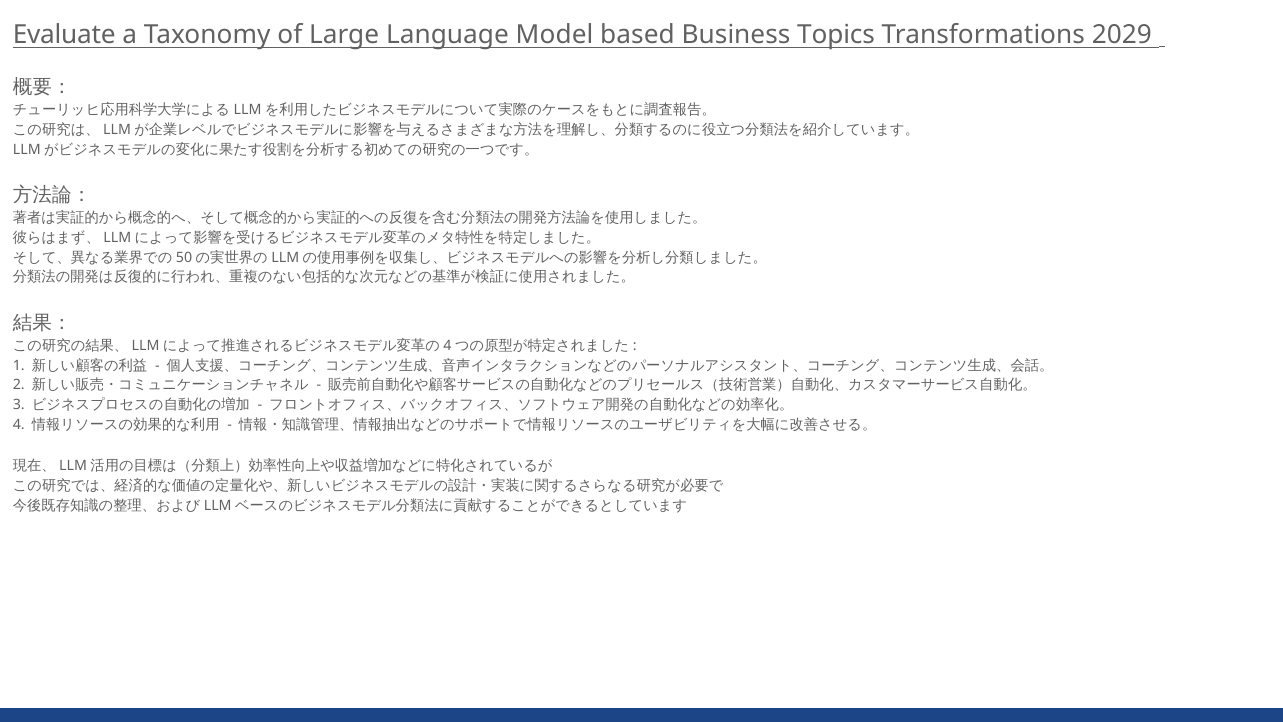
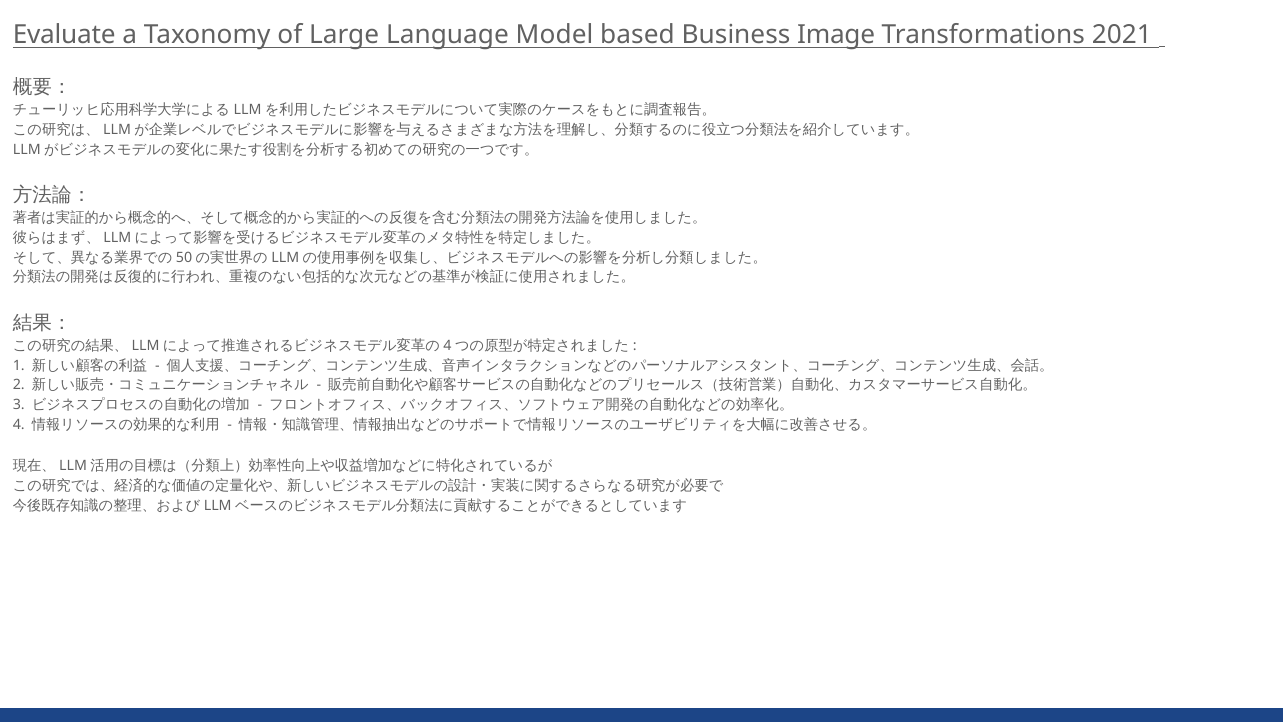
Topics: Topics -> Image
2029: 2029 -> 2021
